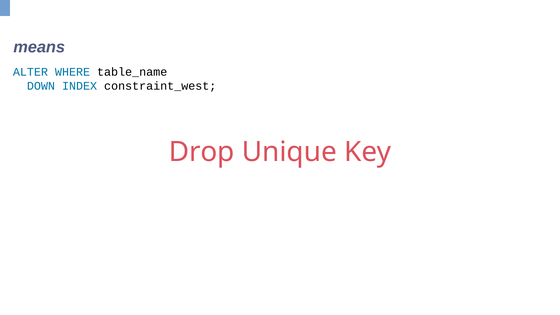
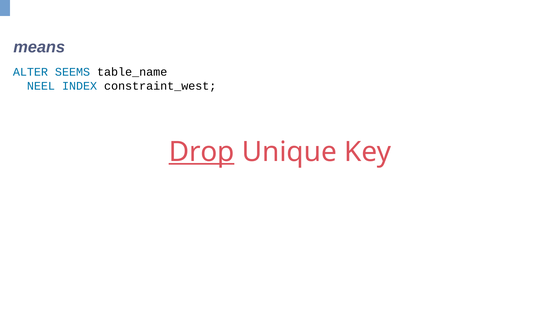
WHERE: WHERE -> SEEMS
DOWN: DOWN -> NEEL
Drop underline: none -> present
